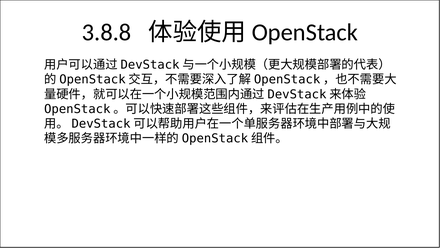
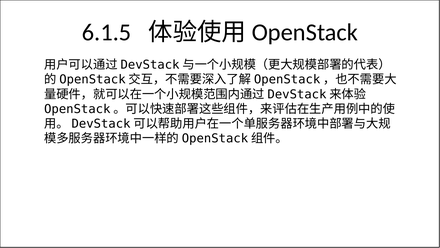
3.8.8: 3.8.8 -> 6.1.5
